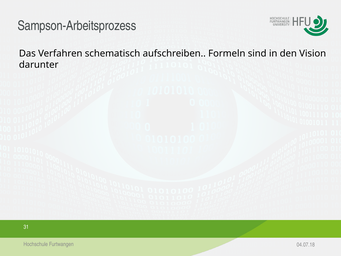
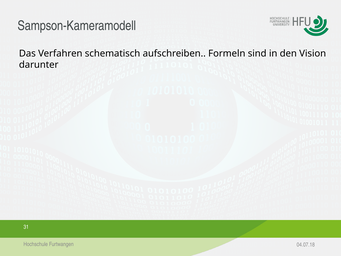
Sampson-Arbeitsprozess: Sampson-Arbeitsprozess -> Sampson-Kameramodell
